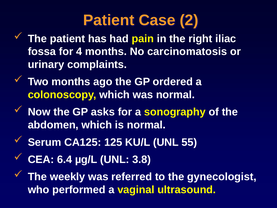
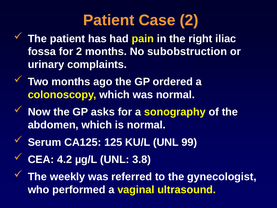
for 4: 4 -> 2
carcinomatosis: carcinomatosis -> subobstruction
55: 55 -> 99
6.4: 6.4 -> 4.2
